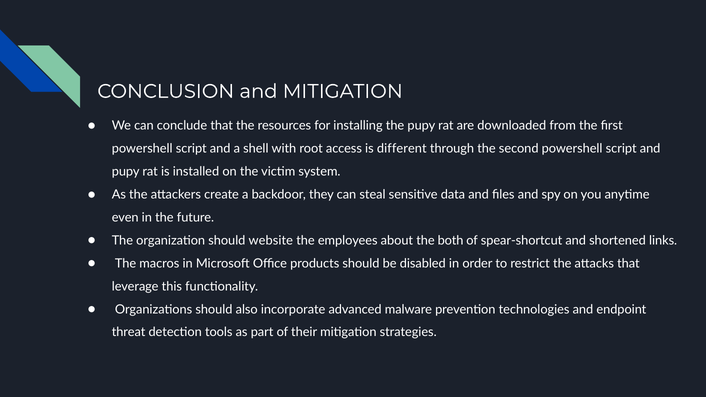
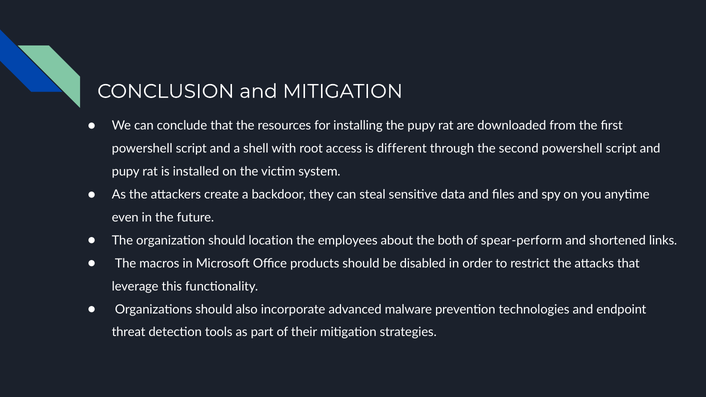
website: website -> location
spear-shortcut: spear-shortcut -> spear-perform
